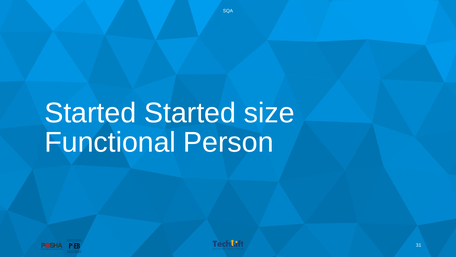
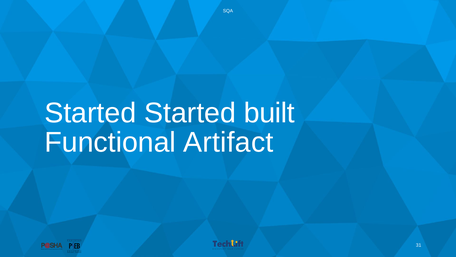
size: size -> built
Person: Person -> Artifact
